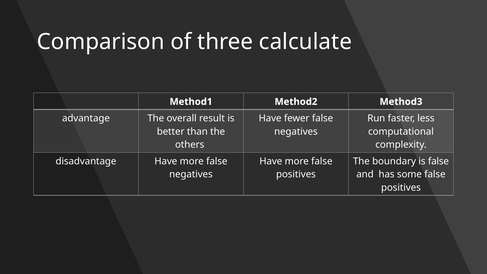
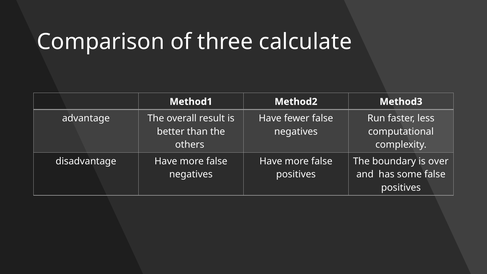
is false: false -> over
